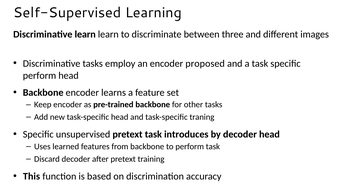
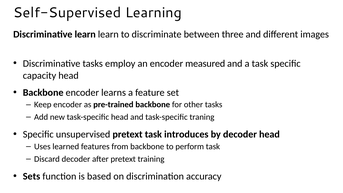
proposed: proposed -> measured
perform at (40, 75): perform -> capacity
This: This -> Sets
